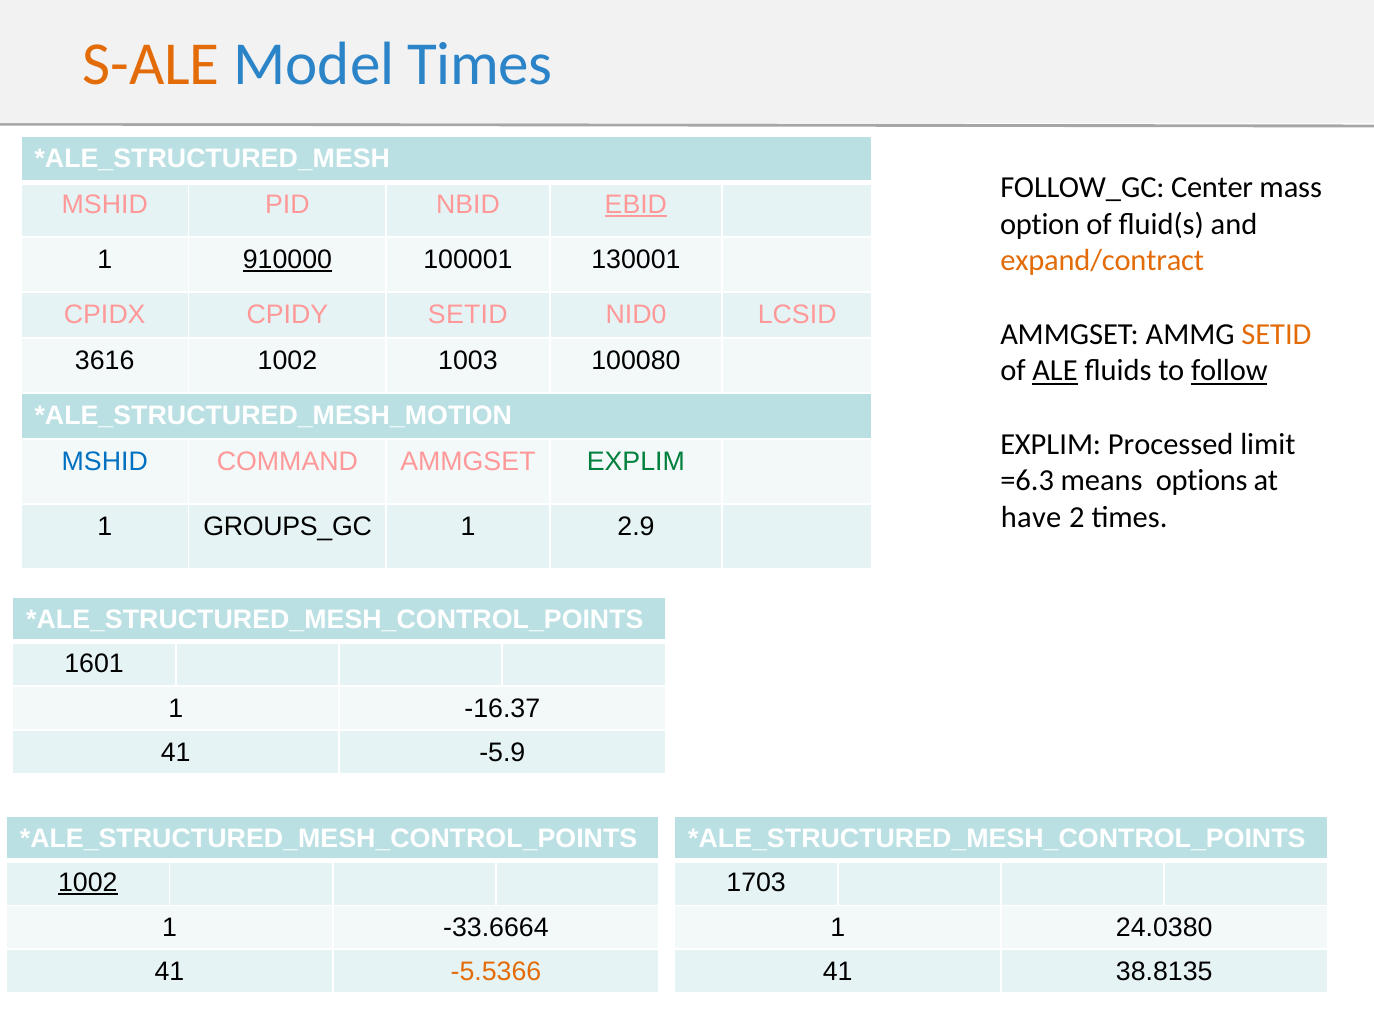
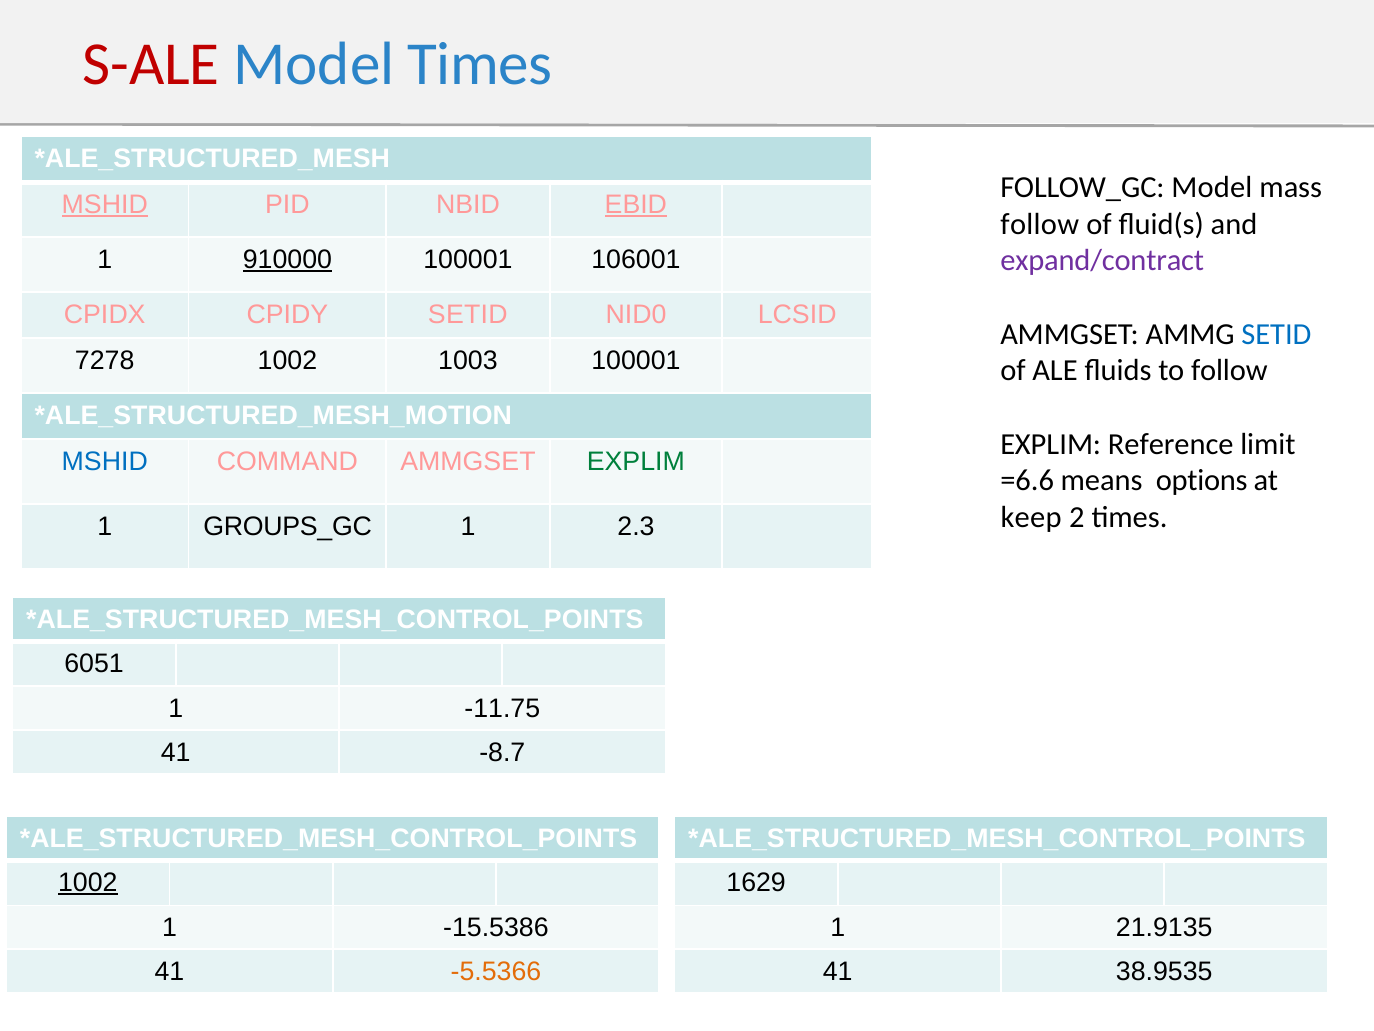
S-ALE colour: orange -> red
FOLLOW_GC Center: Center -> Model
MSHID at (105, 204) underline: none -> present
option at (1040, 224): option -> follow
130001: 130001 -> 106001
expand/contract colour: orange -> purple
SETID at (1276, 334) colour: orange -> blue
3616: 3616 -> 7278
1003 100080: 100080 -> 100001
ALE underline: present -> none
follow at (1229, 371) underline: present -> none
Processed: Processed -> Reference
=6.3: =6.3 -> =6.6
have: have -> keep
2.9: 2.9 -> 2.3
1601: 1601 -> 6051
-16.37: -16.37 -> -11.75
-5.9: -5.9 -> -8.7
1703: 1703 -> 1629
-33.6664: -33.6664 -> -15.5386
24.0380: 24.0380 -> 21.9135
38.8135: 38.8135 -> 38.9535
